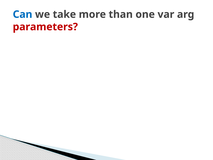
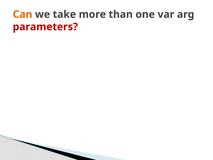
Can colour: blue -> orange
